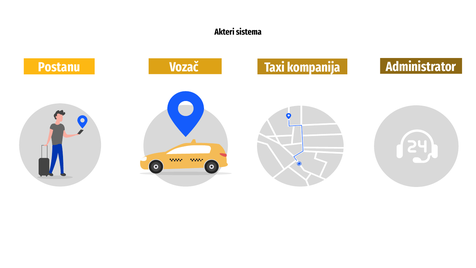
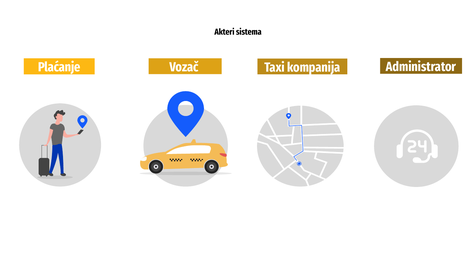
Postanu: Postanu -> Plaćanje
